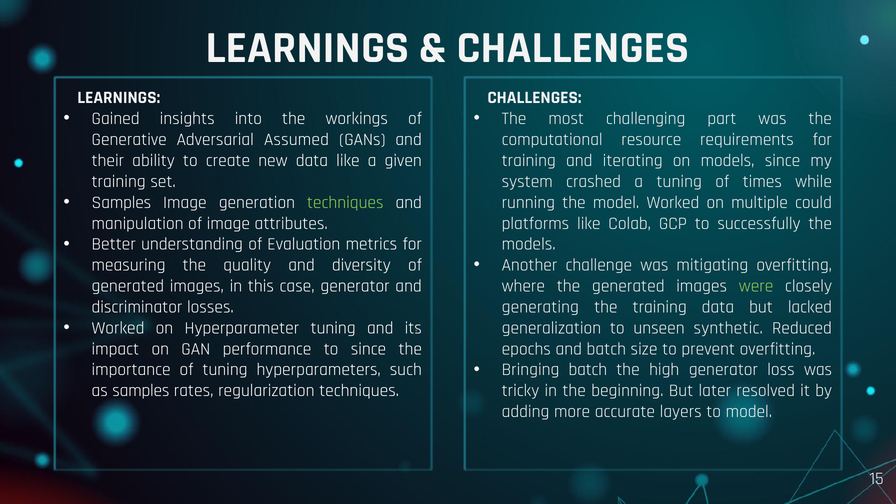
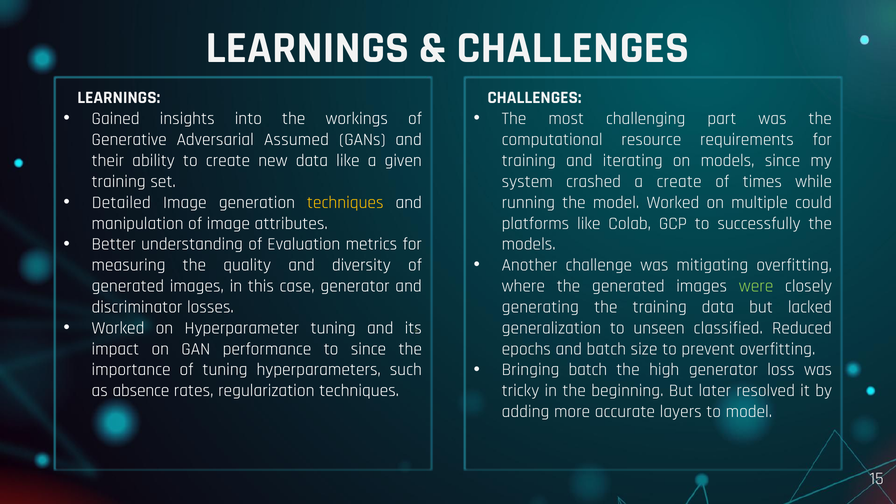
a tuning: tuning -> create
Samples at (121, 202): Samples -> Detailed
techniques at (345, 202) colour: light green -> yellow
synthetic: synthetic -> classified
as samples: samples -> absence
